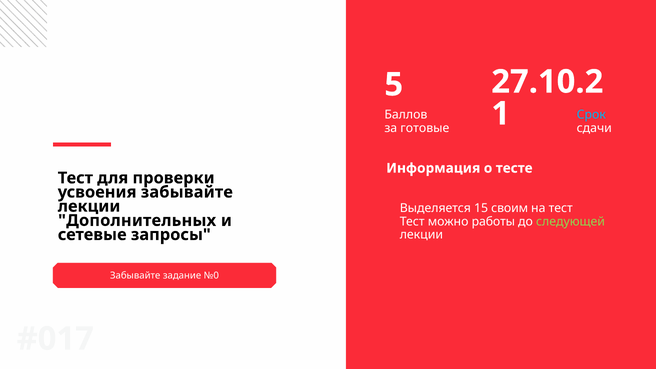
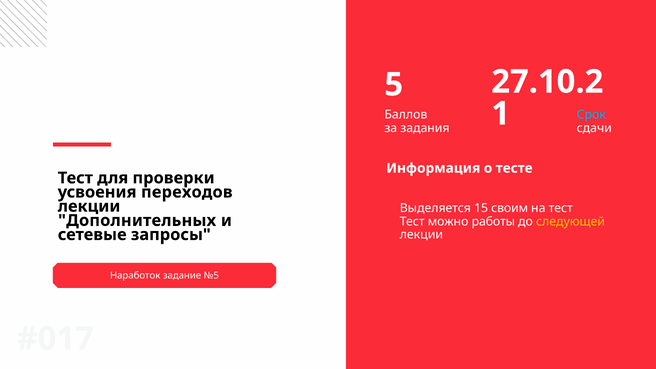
готовые: готовые -> задания
усвоения забывайте: забывайте -> переходов
следующей colour: light green -> yellow
Забывайте at (135, 275): Забывайте -> Наработок
№0: №0 -> №5
